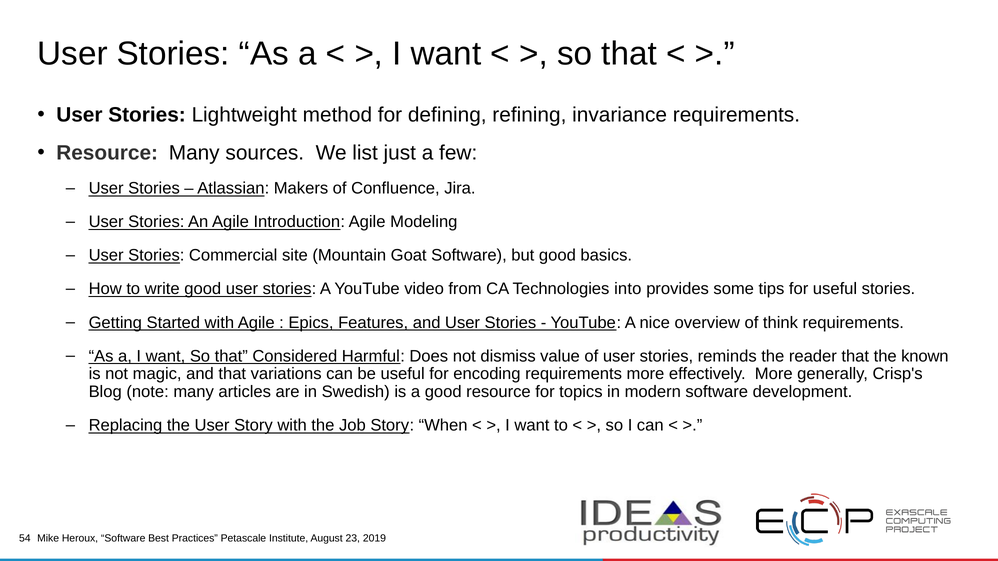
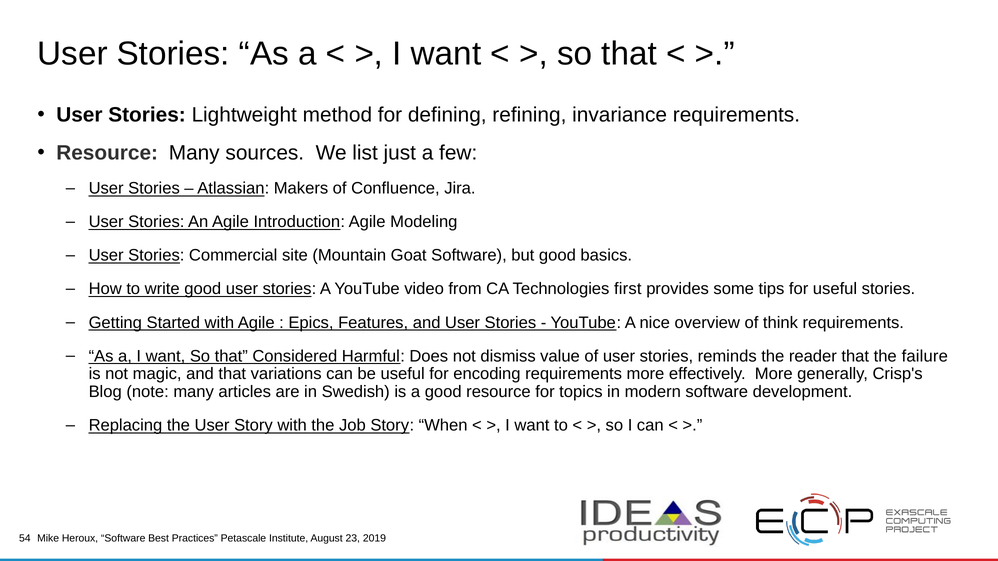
into: into -> first
known: known -> failure
